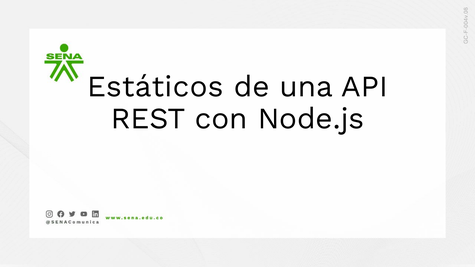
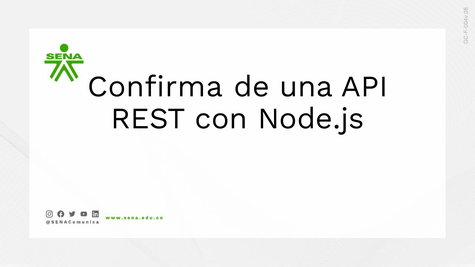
Estáticos: Estáticos -> Confirma
